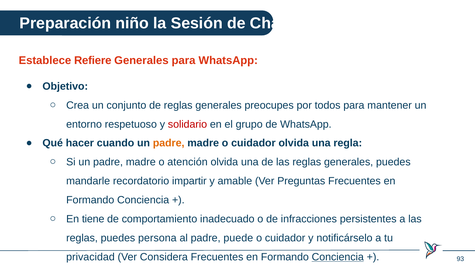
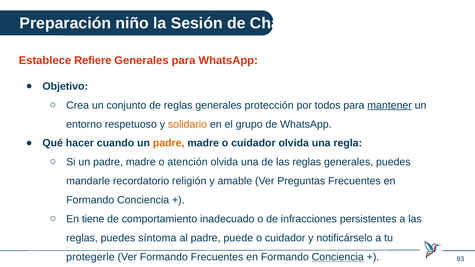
preocupes: preocupes -> protección
mantener underline: none -> present
solidario colour: red -> orange
impartir: impartir -> religión
persona: persona -> síntoma
privacidad: privacidad -> protegerle
Ver Considera: Considera -> Formando
